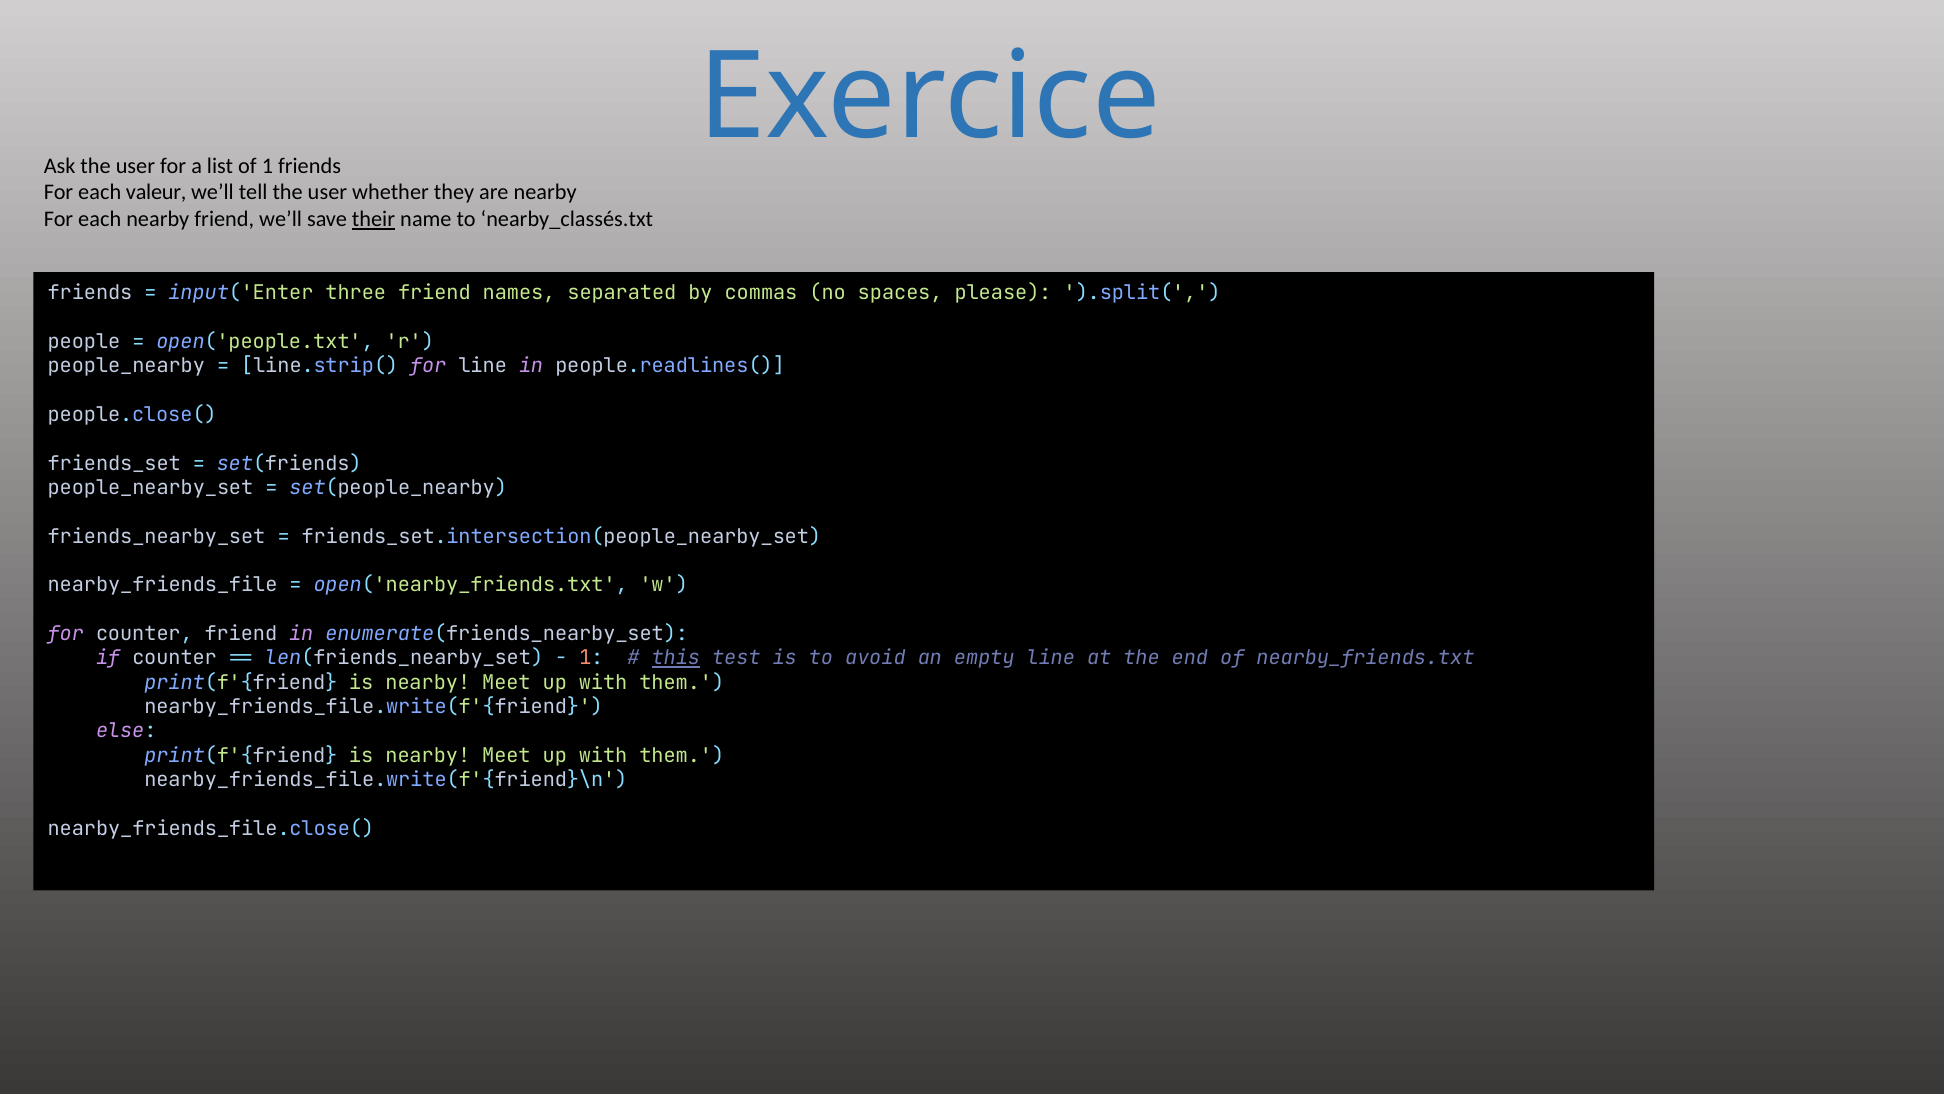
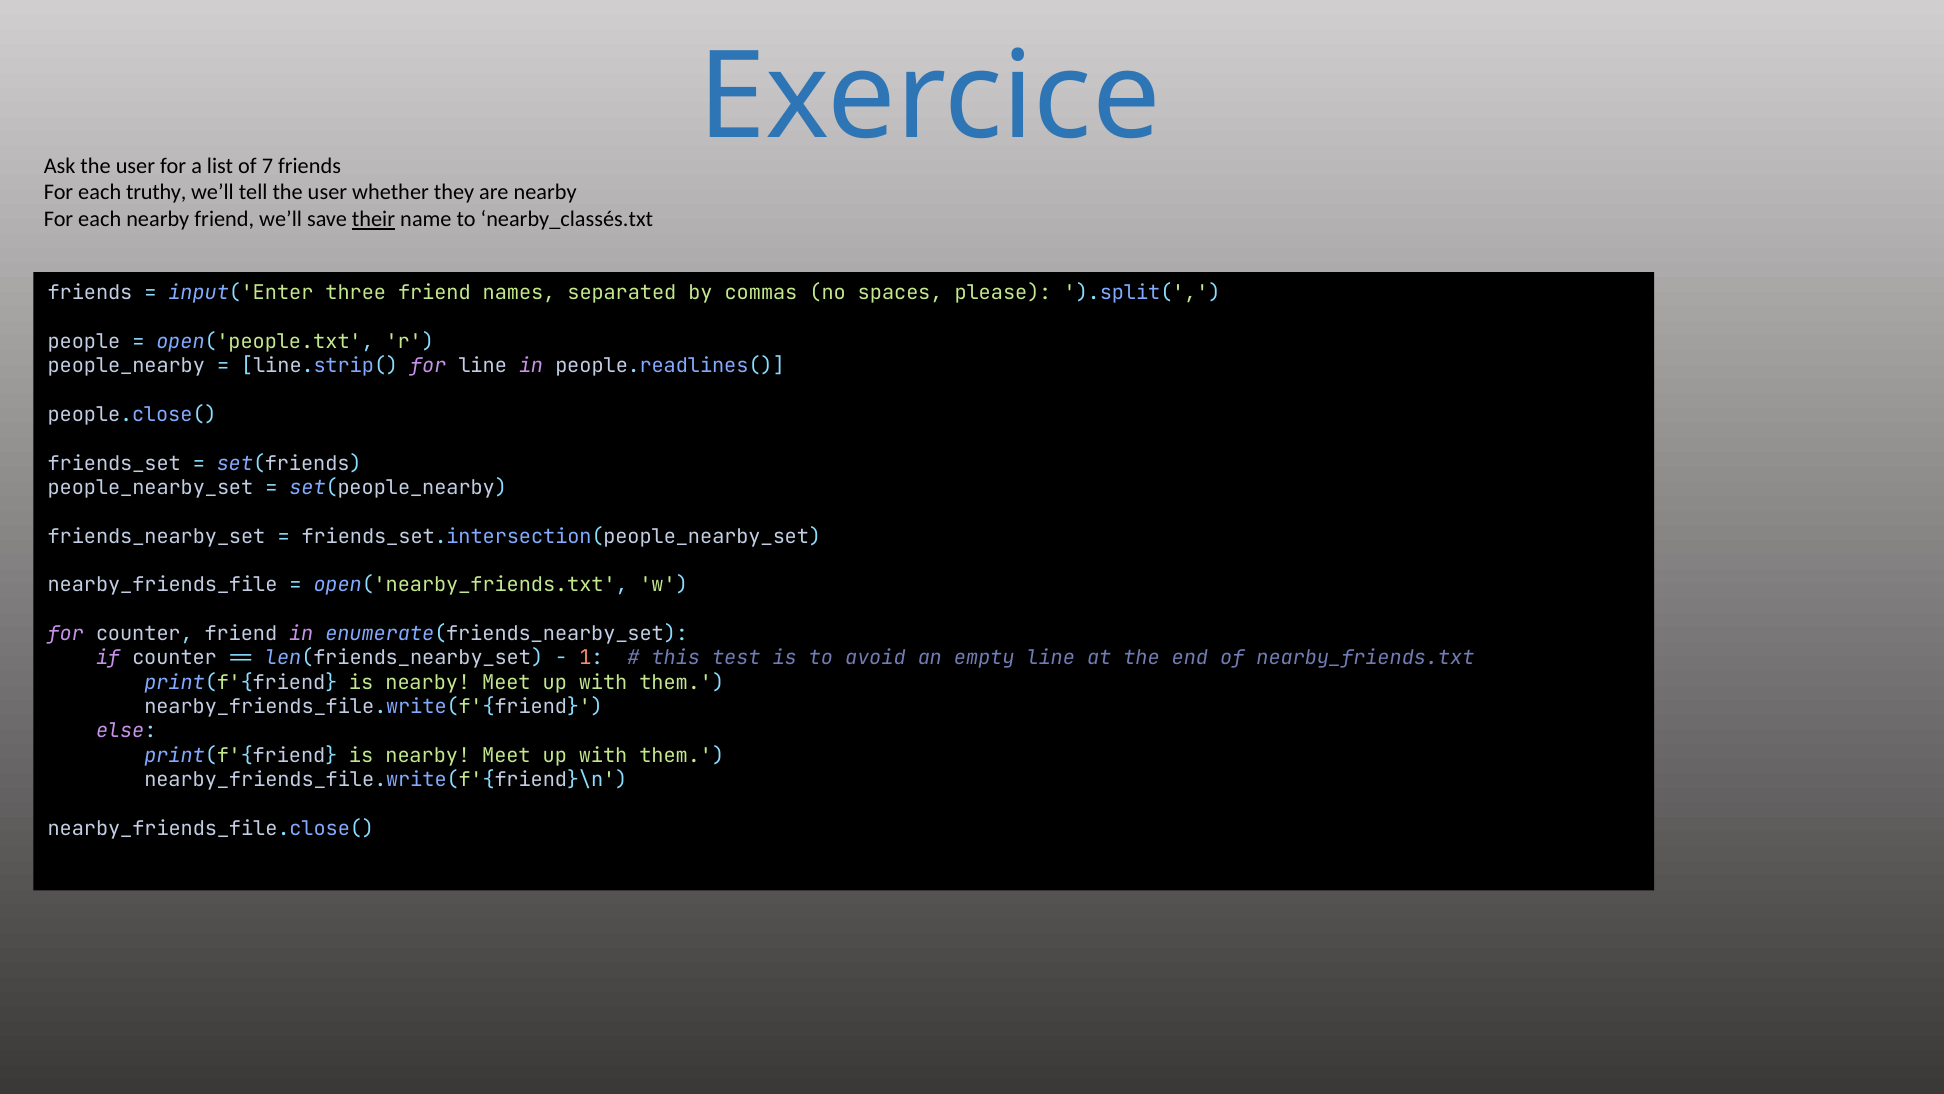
of 1: 1 -> 7
valeur: valeur -> truthy
this underline: present -> none
